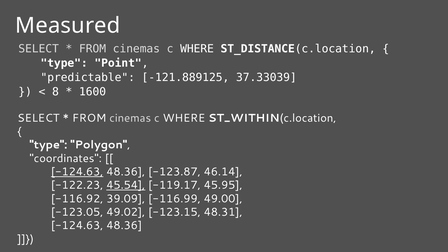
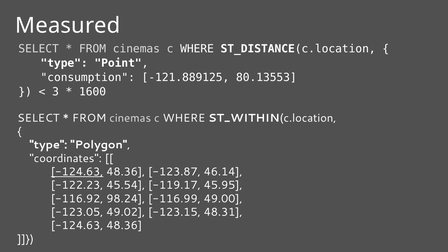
predictable: predictable -> consumption
37.33039: 37.33039 -> 80.13553
8: 8 -> 3
45.54 underline: present -> none
39.09: 39.09 -> 98.24
